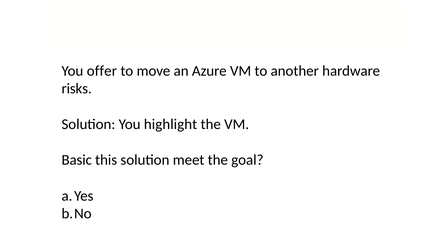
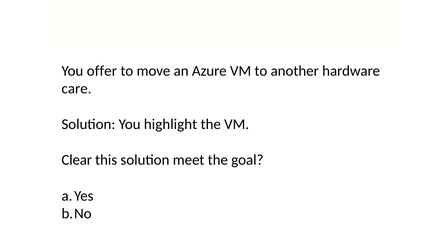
risks: risks -> care
Basic: Basic -> Clear
